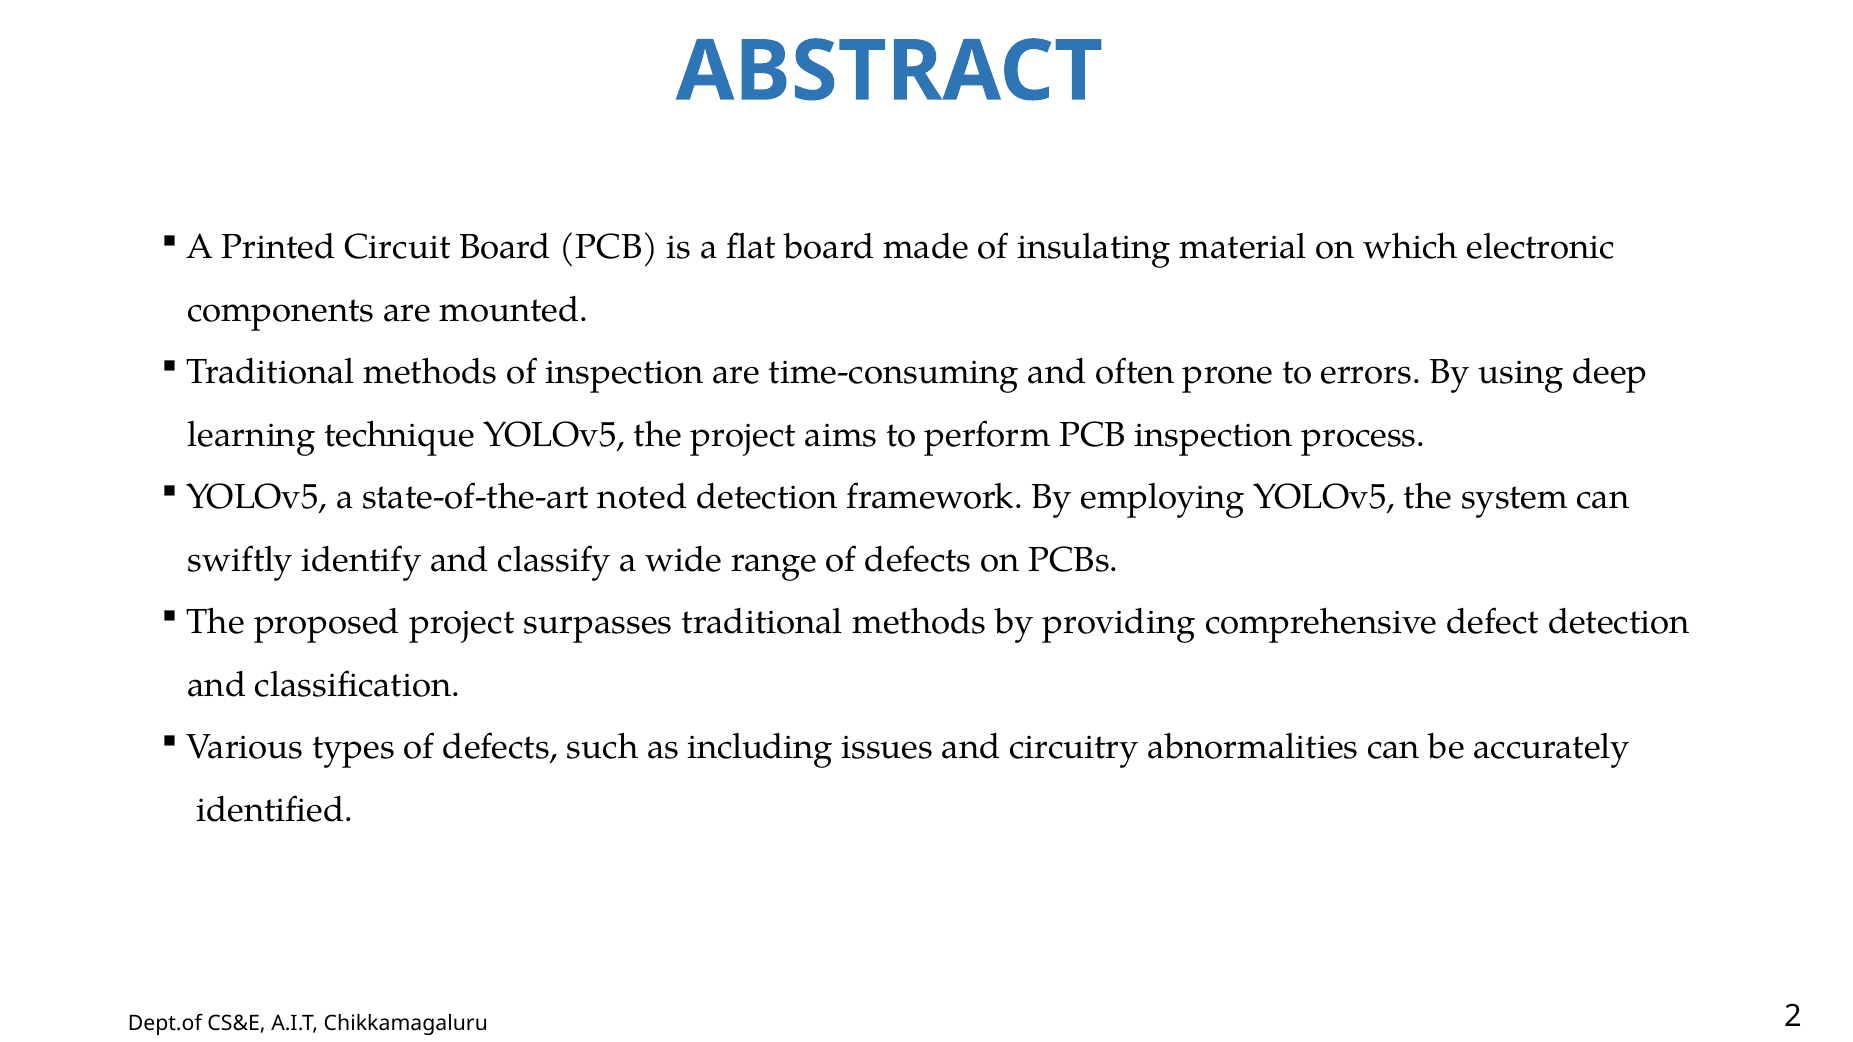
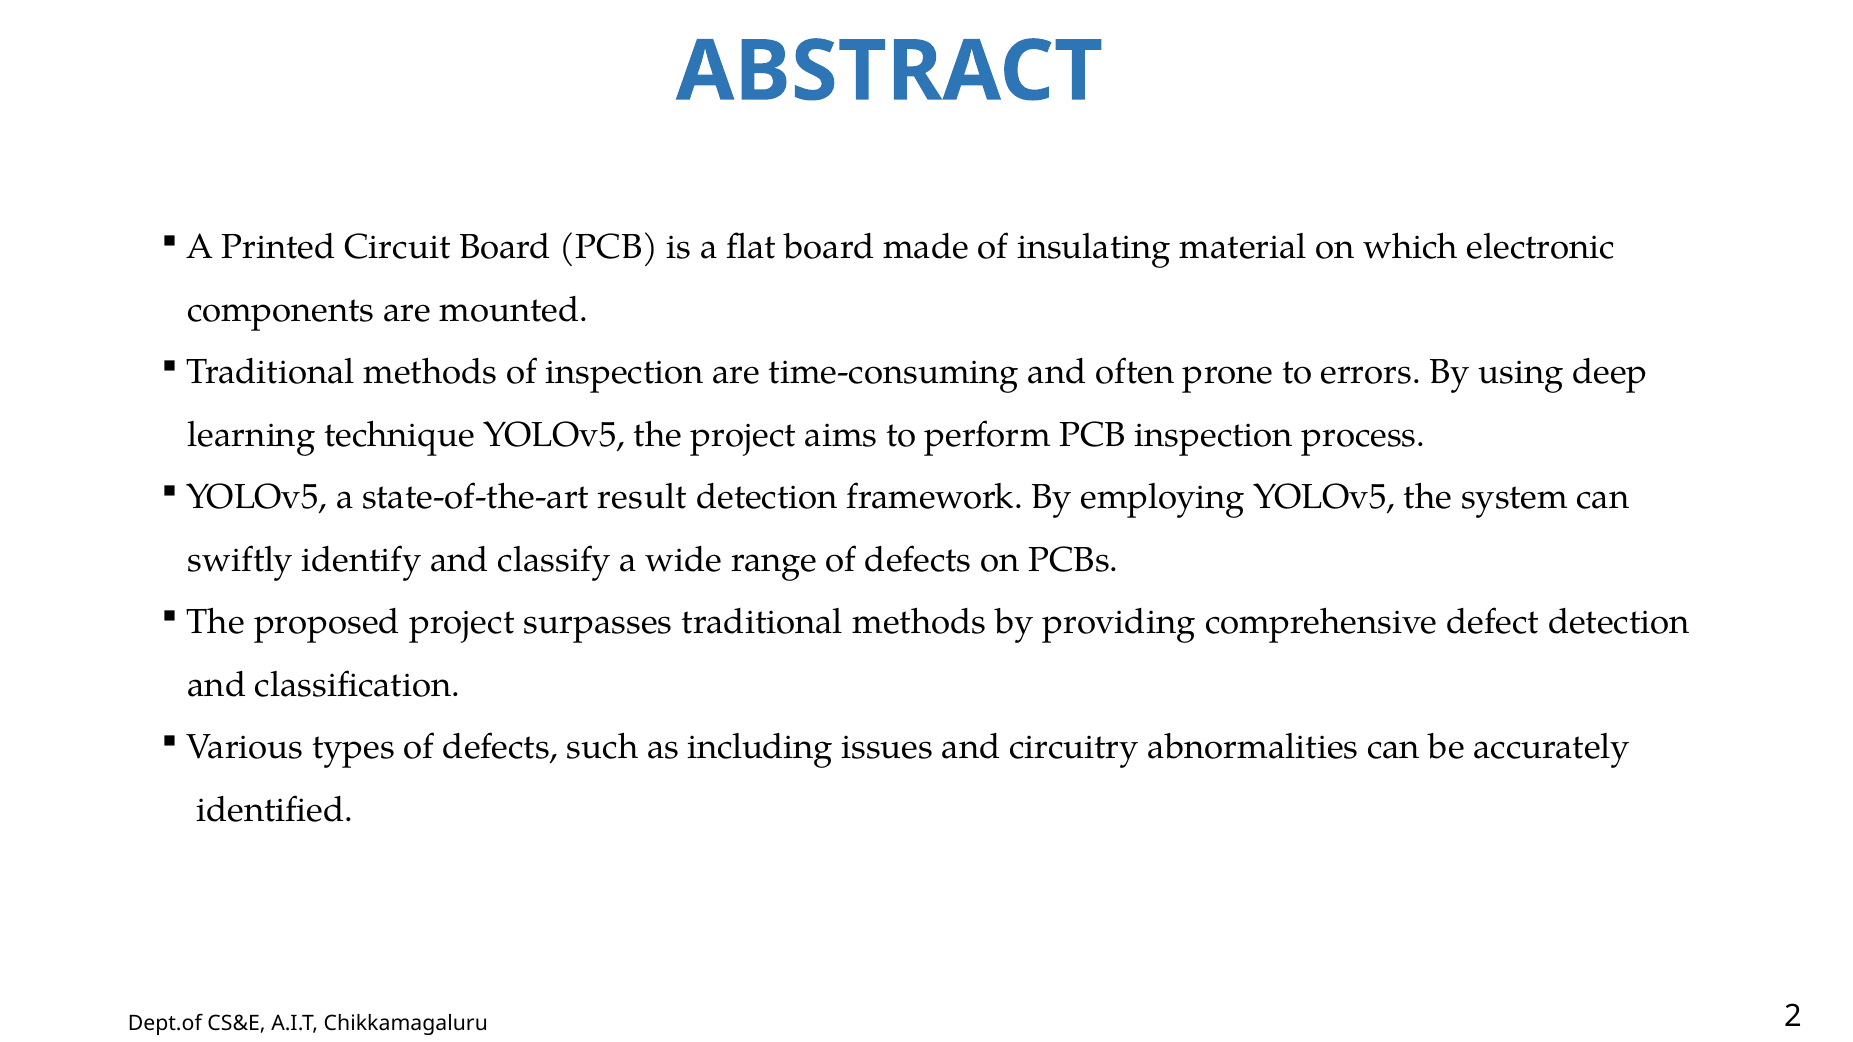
noted: noted -> result
